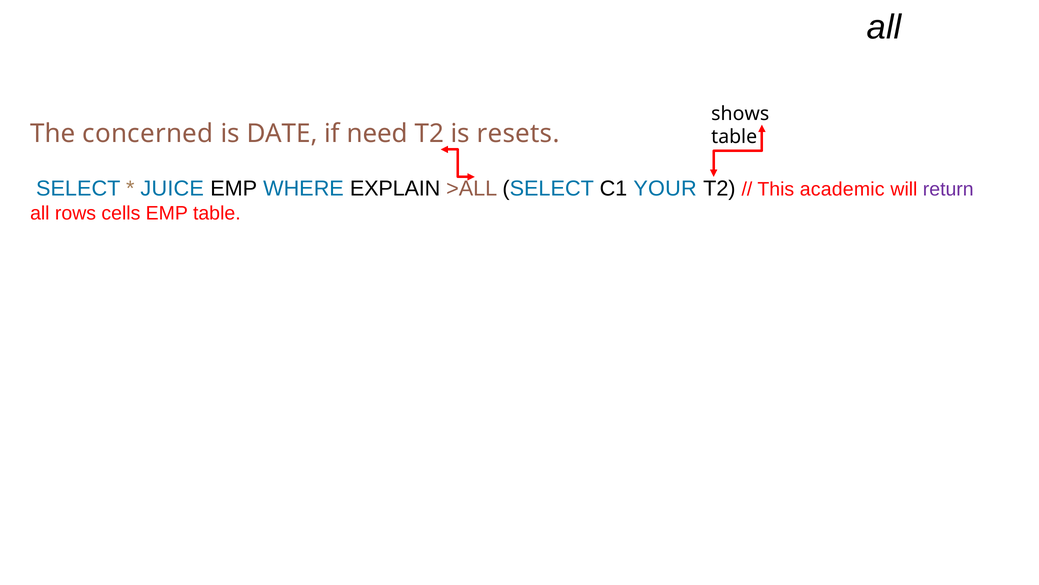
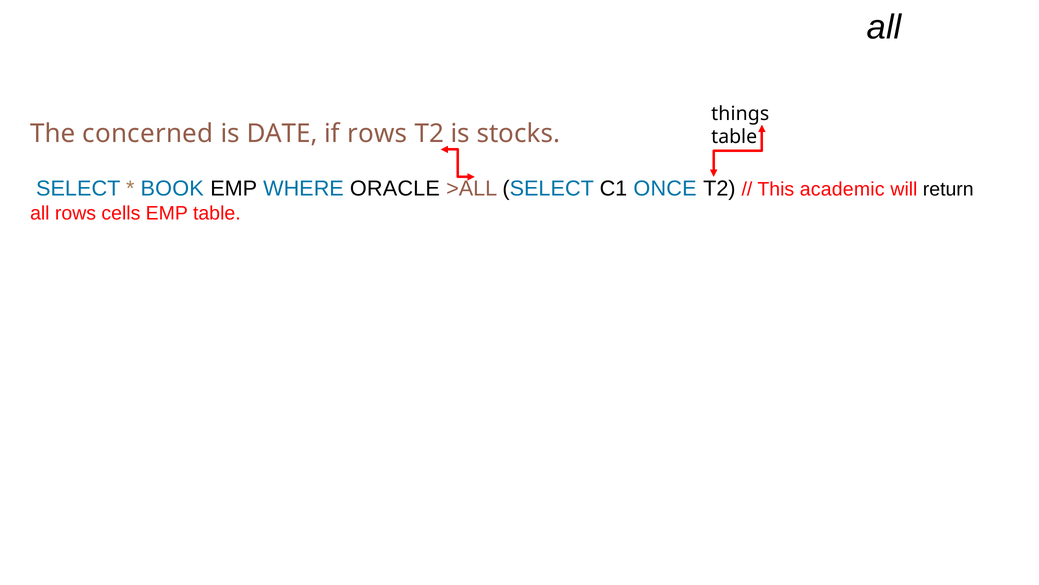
shows: shows -> things
if need: need -> rows
resets: resets -> stocks
JUICE: JUICE -> BOOK
EXPLAIN: EXPLAIN -> ORACLE
YOUR: YOUR -> ONCE
return colour: purple -> black
